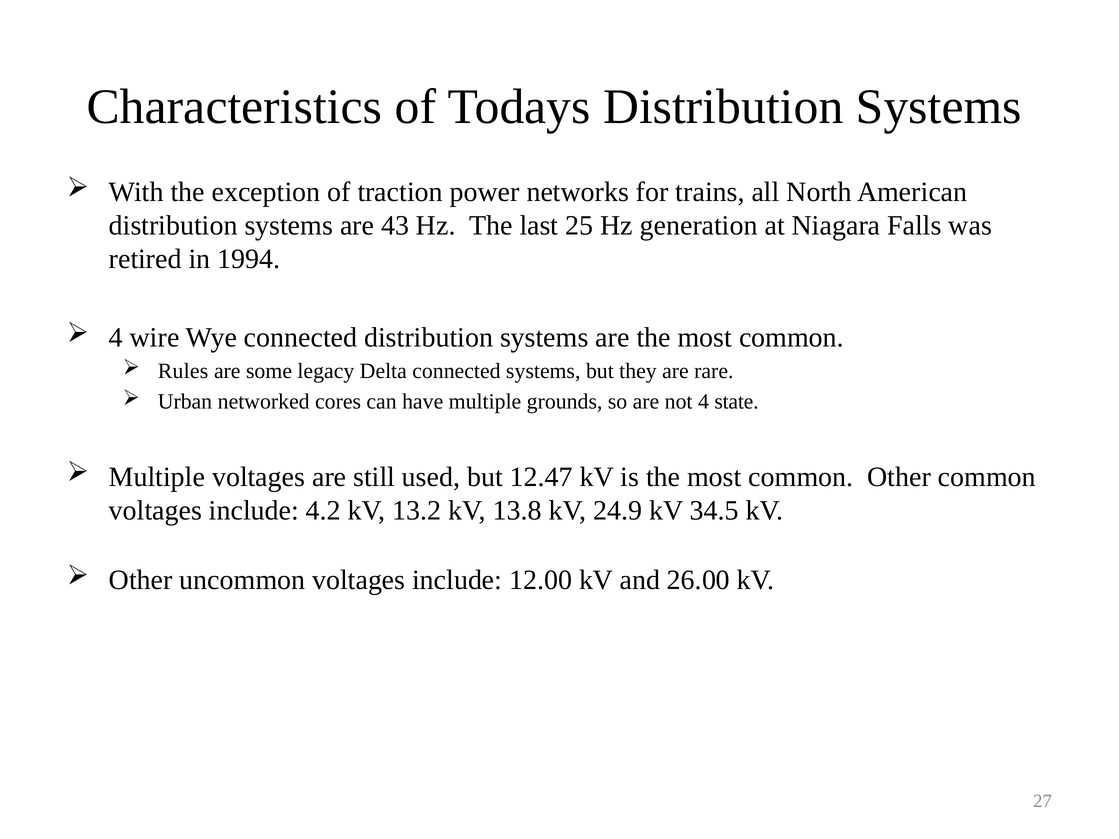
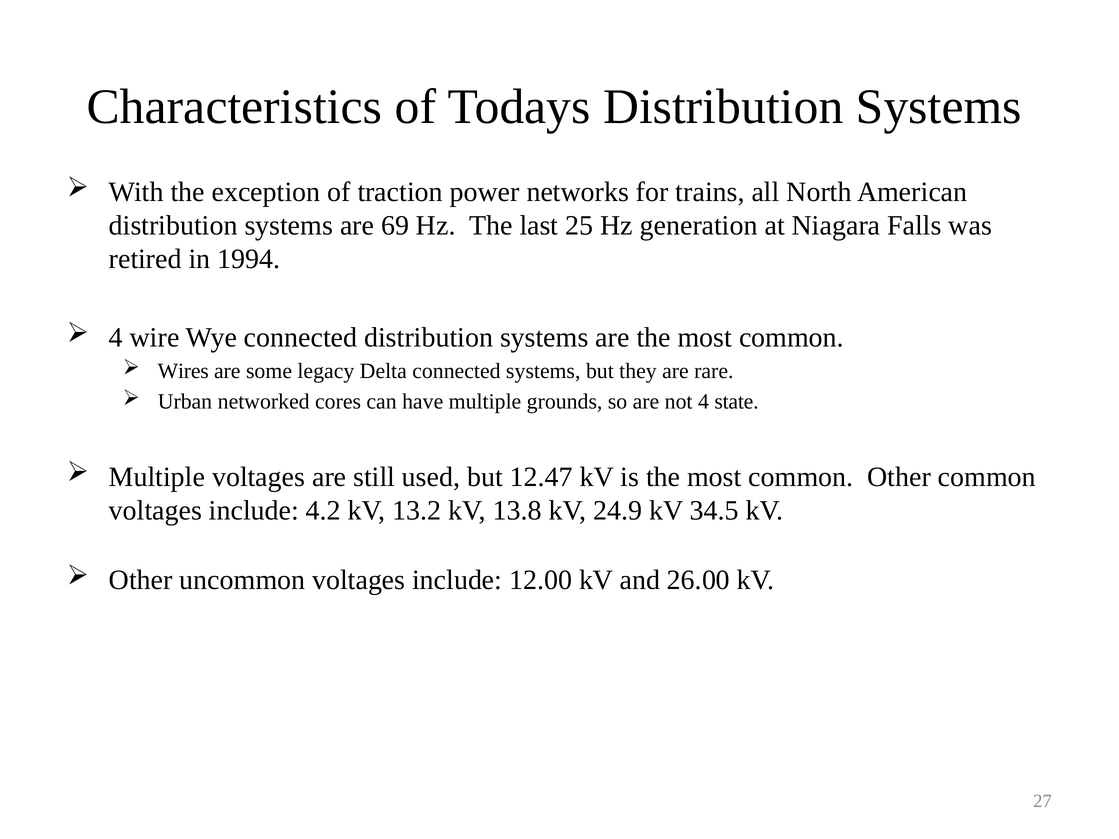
43: 43 -> 69
Rules: Rules -> Wires
